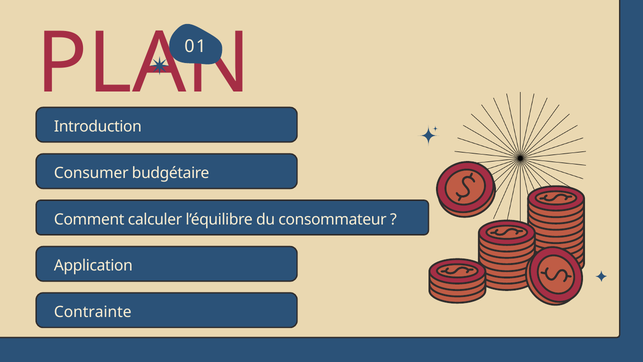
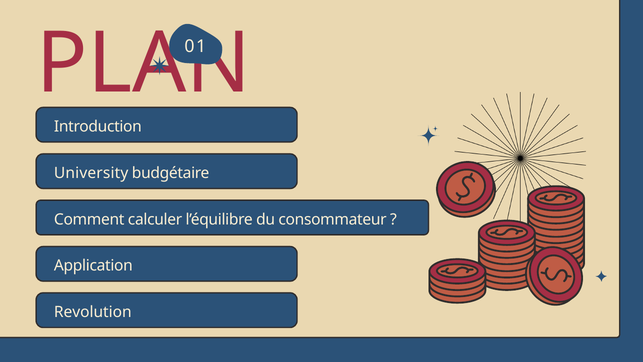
Consumer: Consumer -> University
Contrainte: Contrainte -> Revolution
